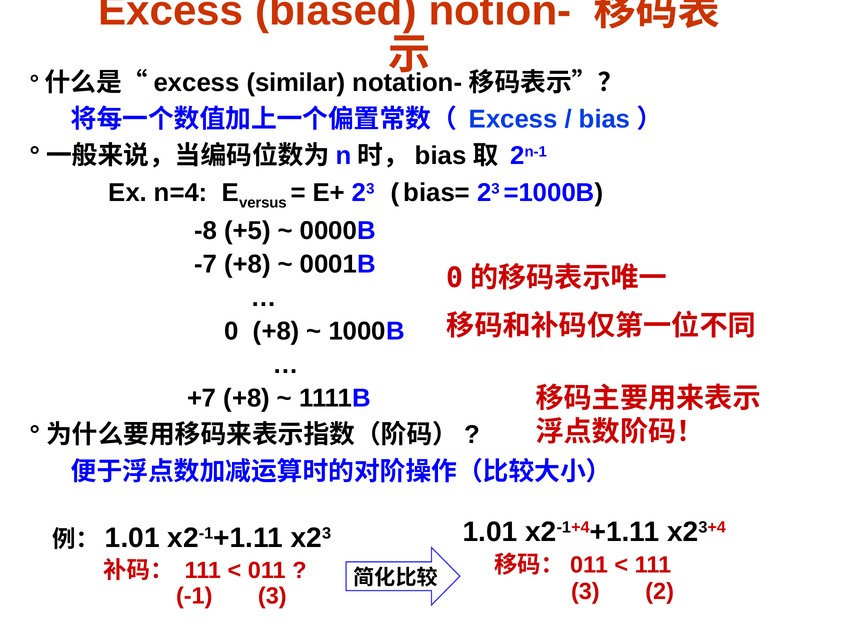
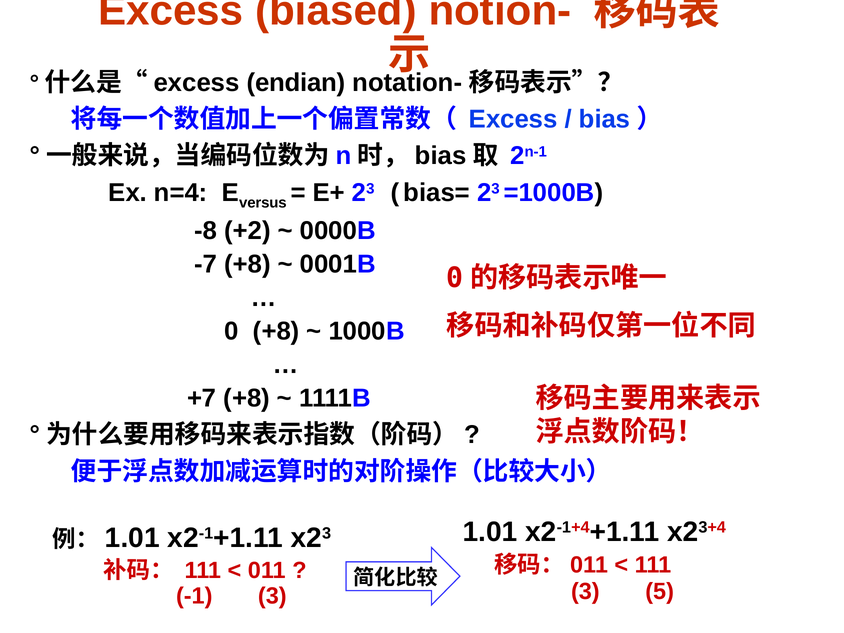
similar: similar -> endian
+5: +5 -> +2
2: 2 -> 5
